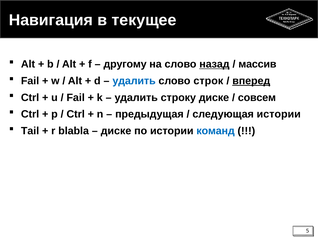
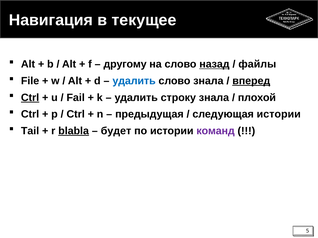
массив: массив -> файлы
Fail at (30, 81): Fail -> File
слово строк: строк -> знала
Ctrl at (30, 98) underline: none -> present
строку диске: диске -> знала
совсем: совсем -> плохой
blabla underline: none -> present
диске at (116, 131): диске -> будет
команд colour: blue -> purple
